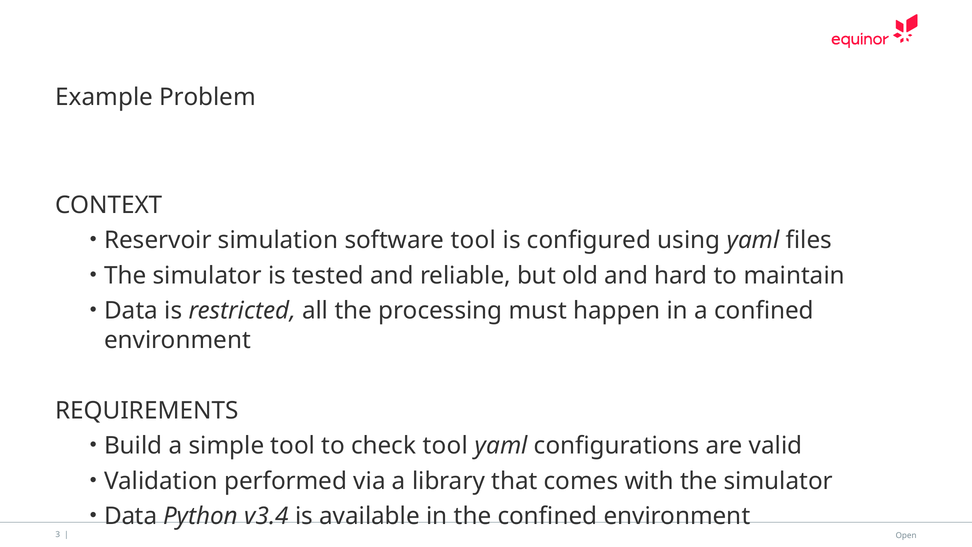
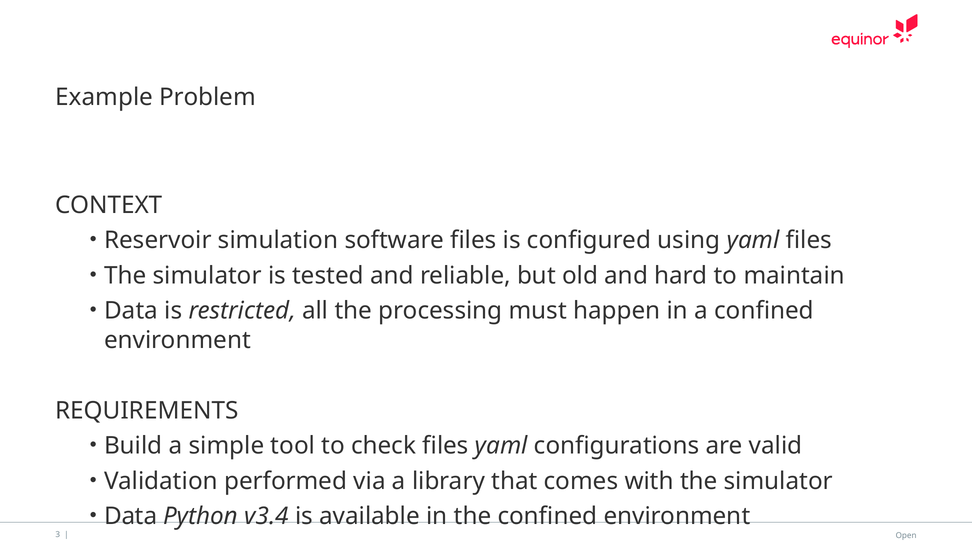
software tool: tool -> files
check tool: tool -> files
